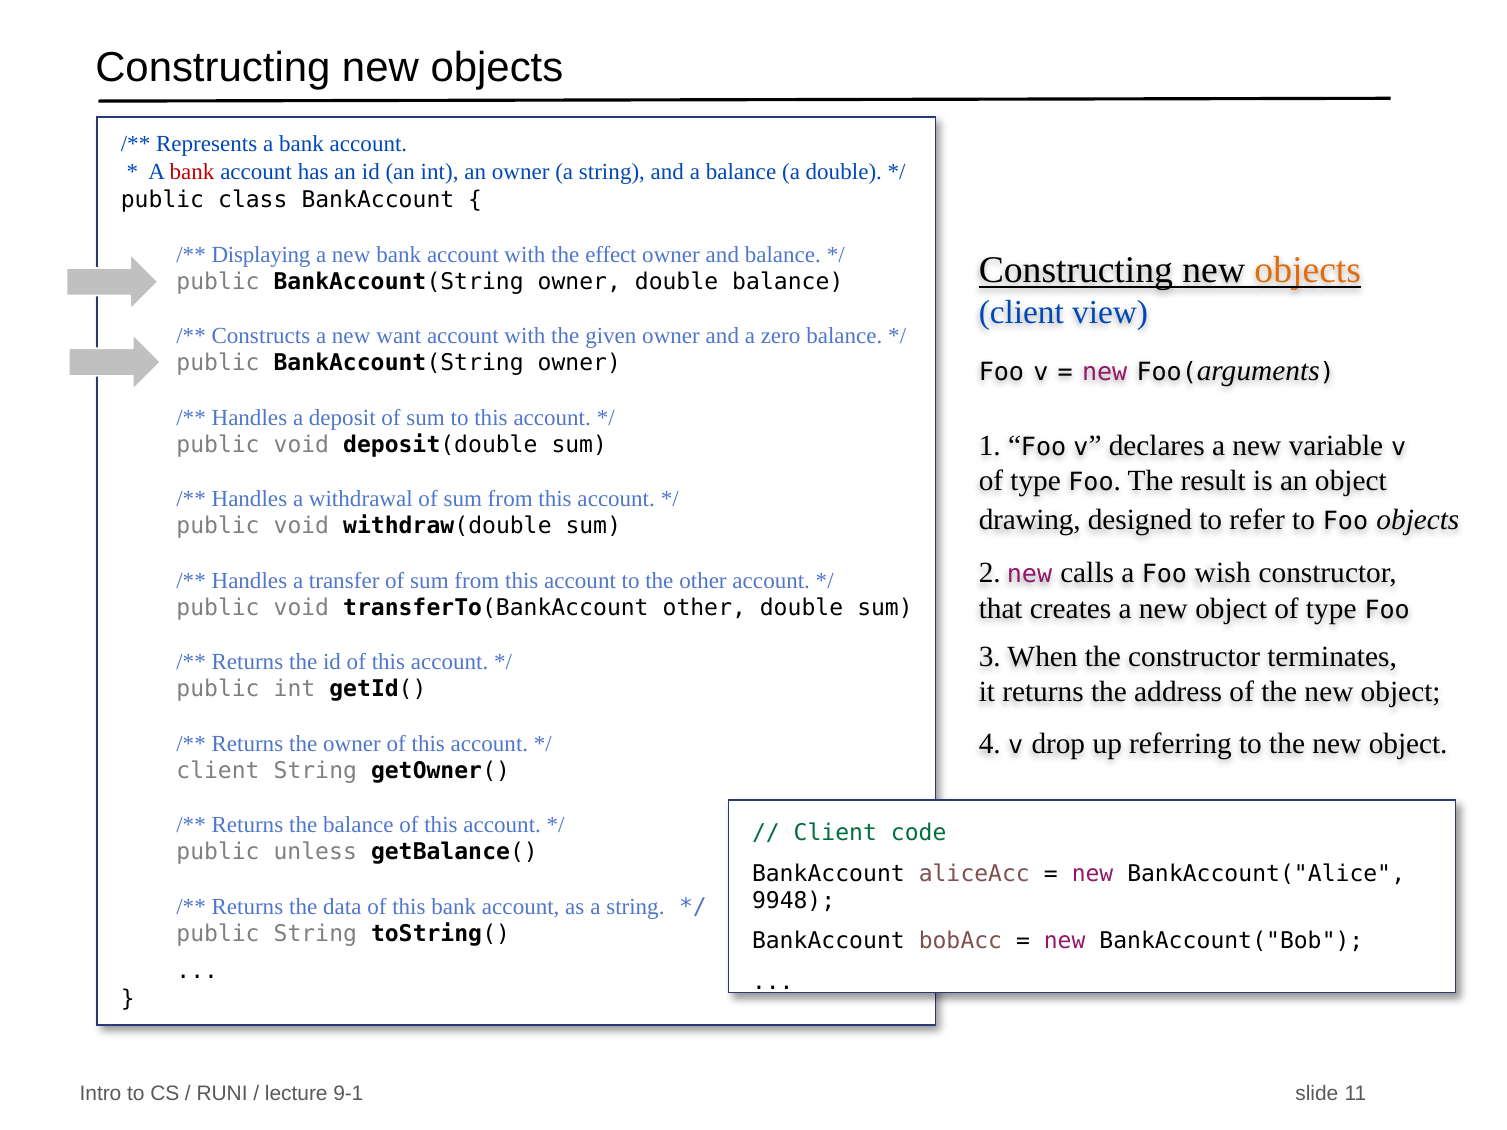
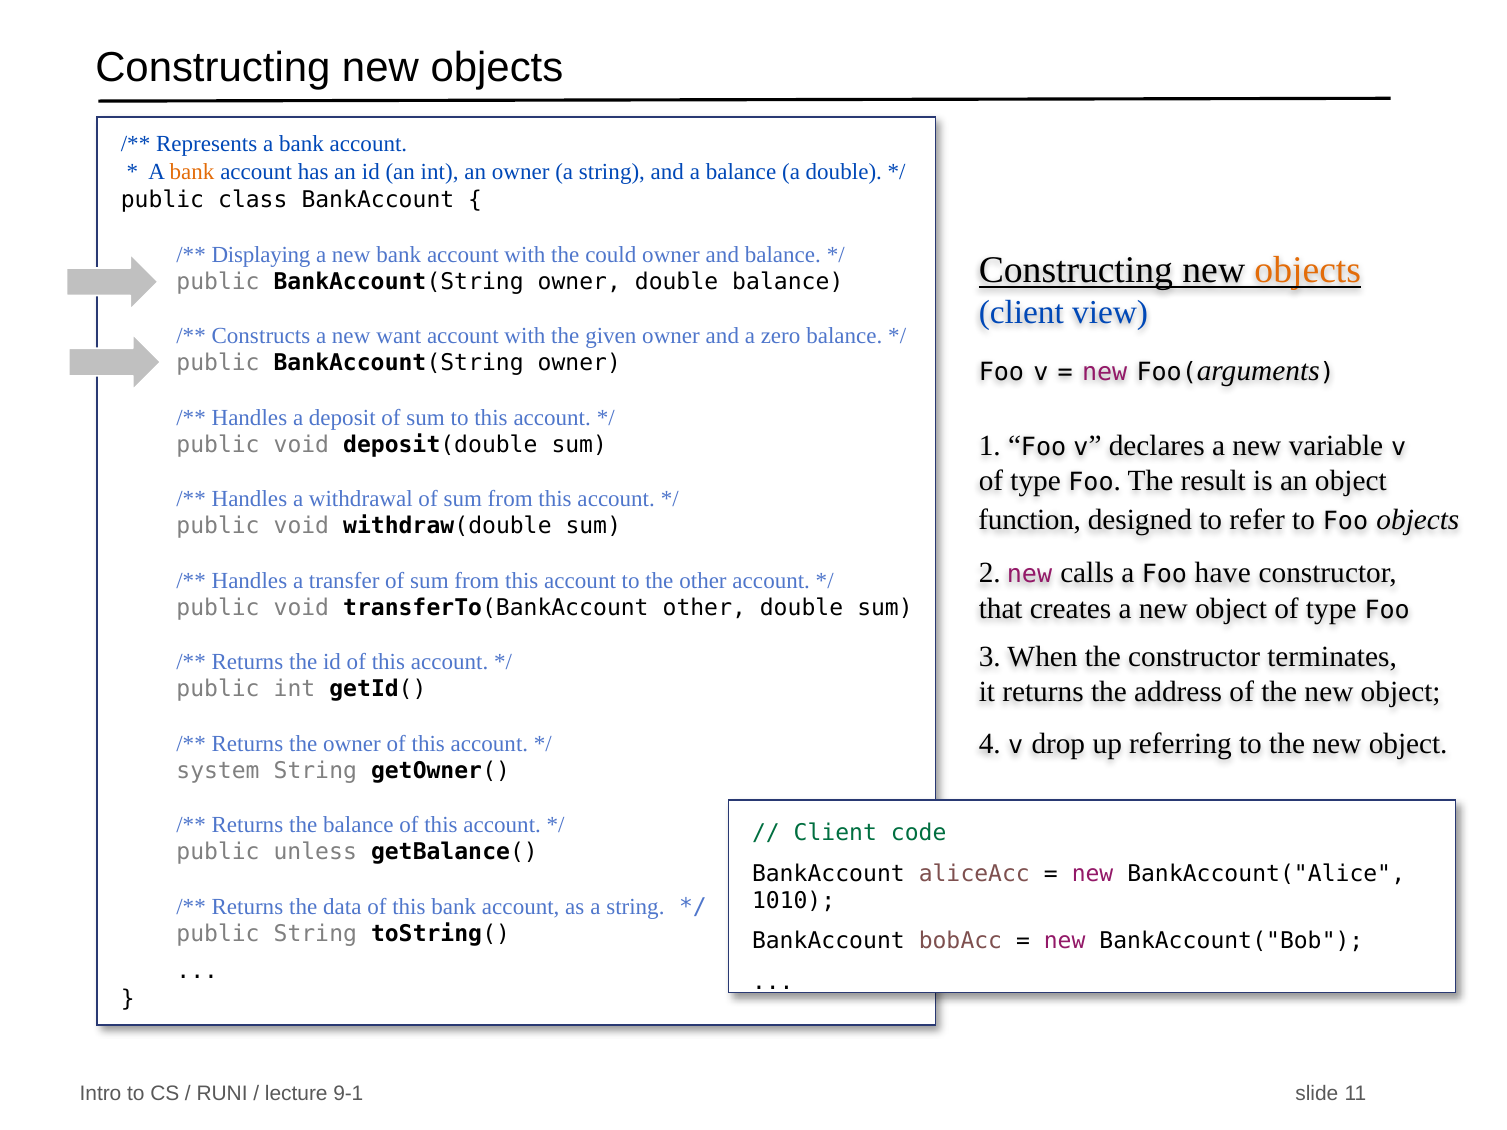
bank at (192, 172) colour: red -> orange
effect: effect -> could
drawing: drawing -> function
wish: wish -> have
client at (218, 771): client -> system
9948: 9948 -> 1010
